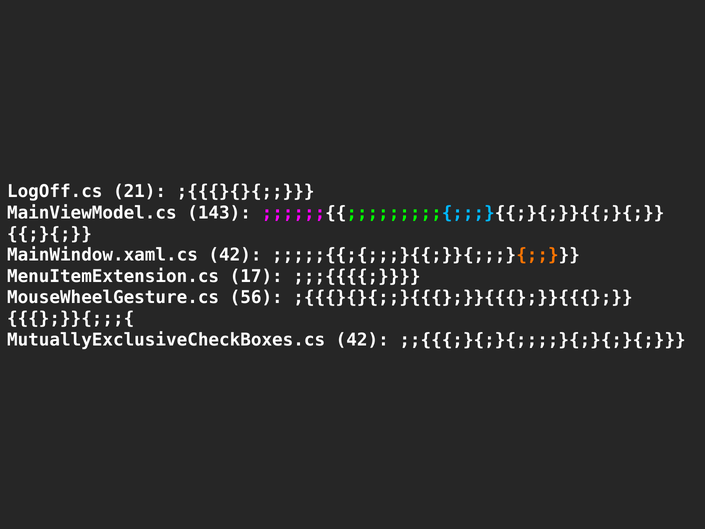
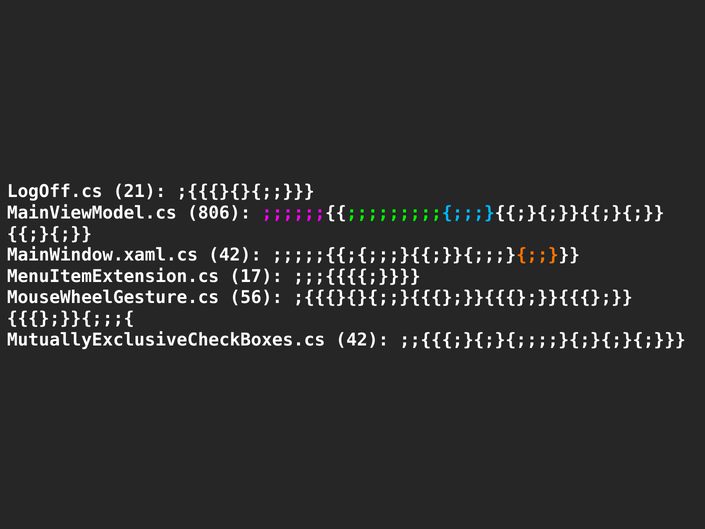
143: 143 -> 806
